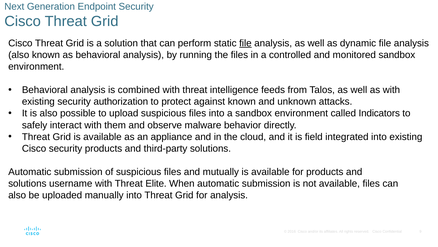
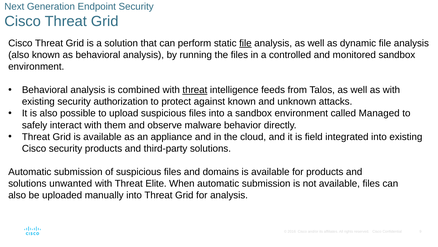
threat at (195, 90) underline: none -> present
Indicators: Indicators -> Managed
mutually: mutually -> domains
username: username -> unwanted
